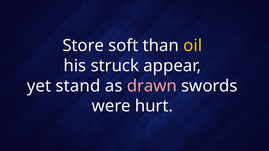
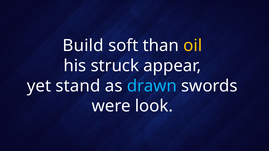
Store: Store -> Build
drawn colour: pink -> light blue
hurt: hurt -> look
